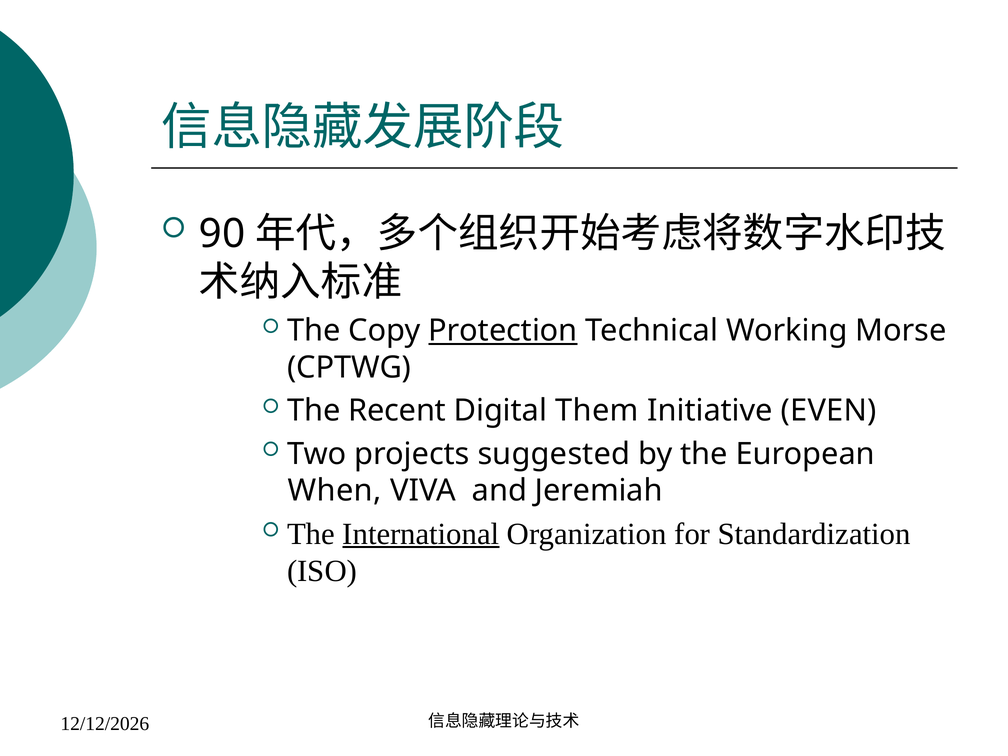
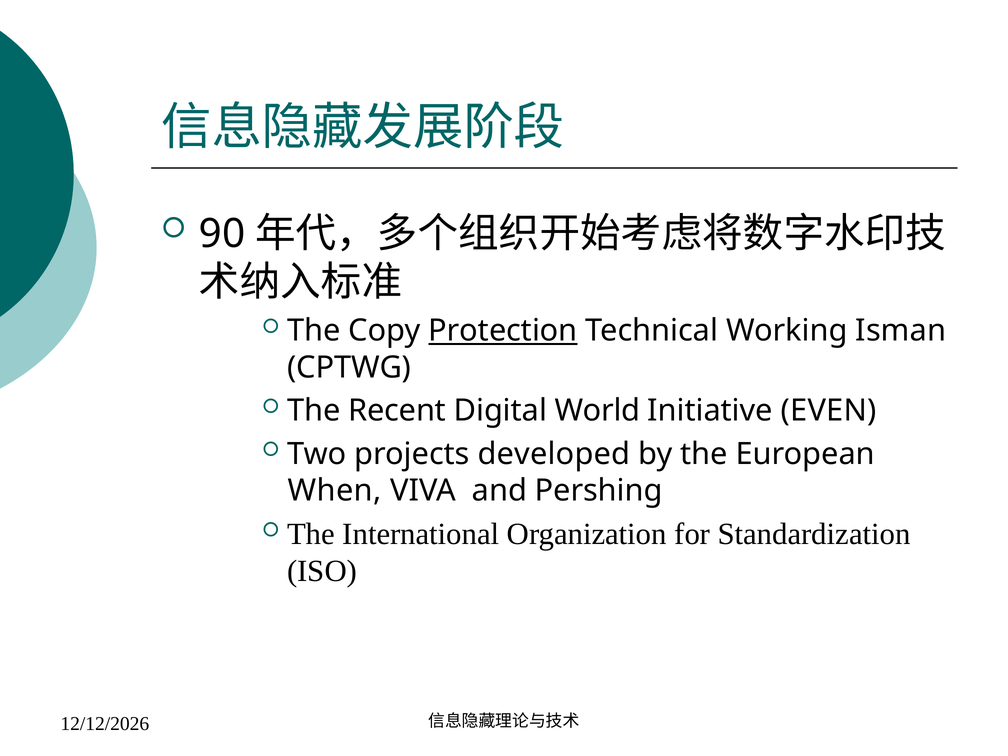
Morse: Morse -> Isman
Them: Them -> World
suggested: suggested -> developed
Jeremiah: Jeremiah -> Pershing
International underline: present -> none
